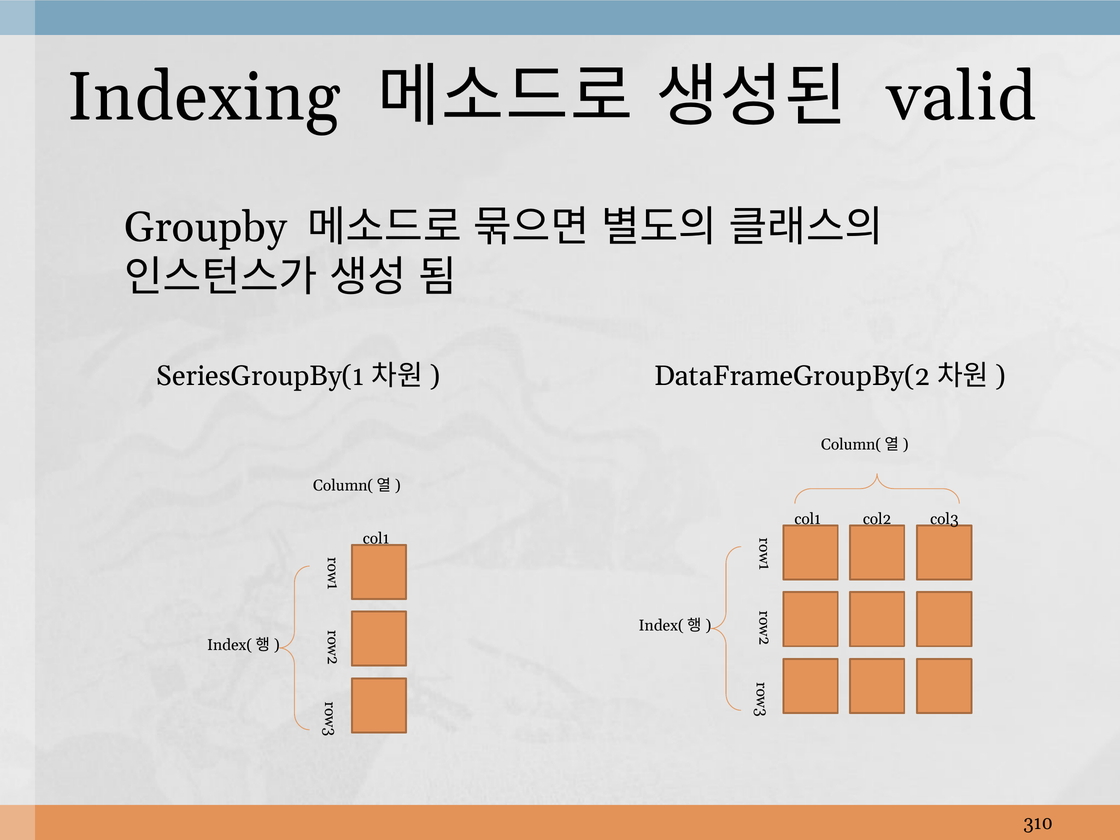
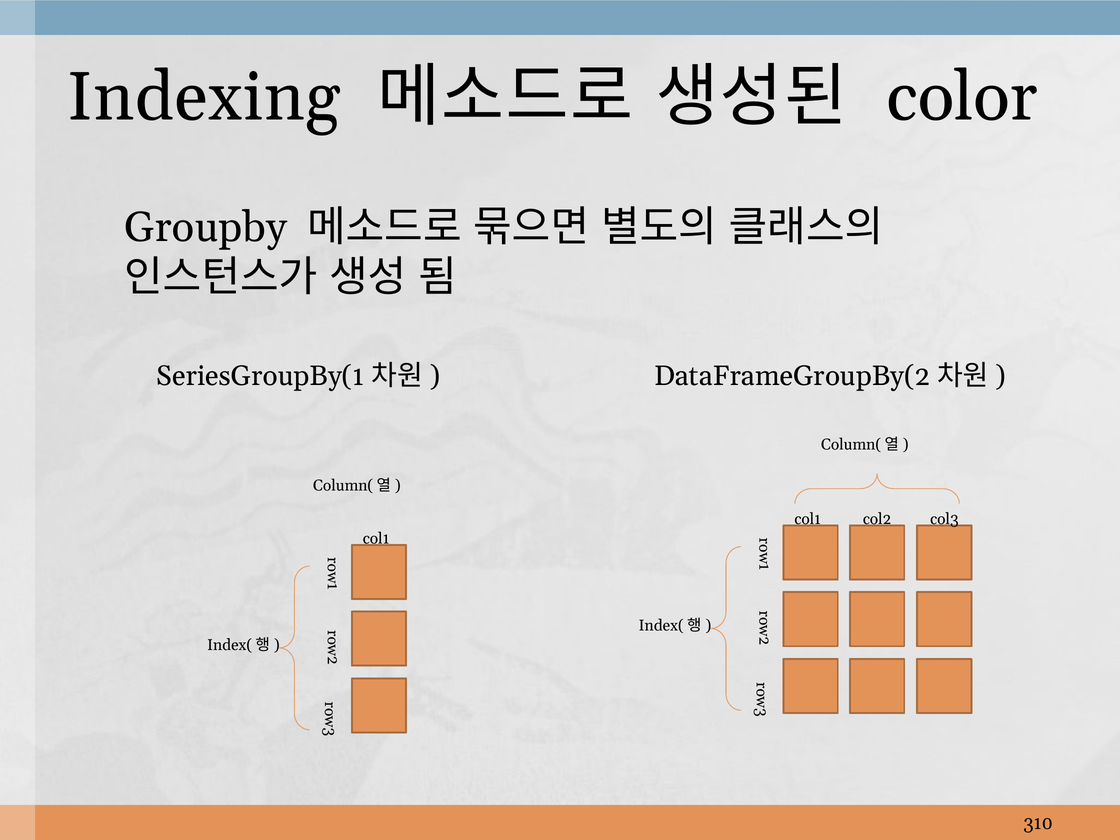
valid: valid -> color
